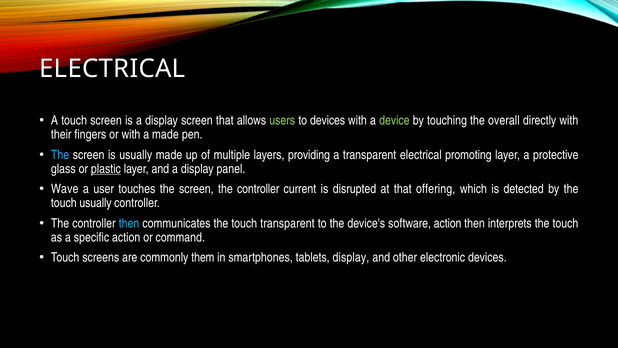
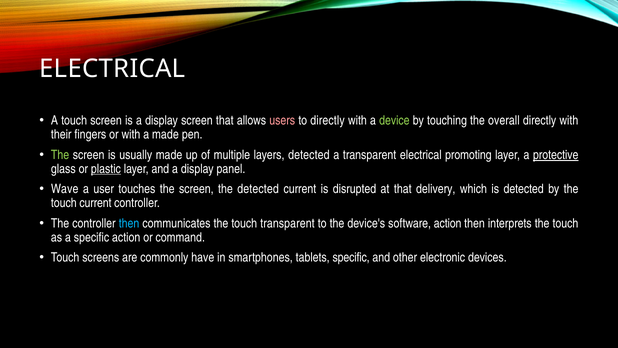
users colour: light green -> pink
to devices: devices -> directly
The at (60, 155) colour: light blue -> light green
layers providing: providing -> detected
protective underline: none -> present
screen the controller: controller -> detected
offering: offering -> delivery
touch usually: usually -> current
them: them -> have
tablets display: display -> specific
